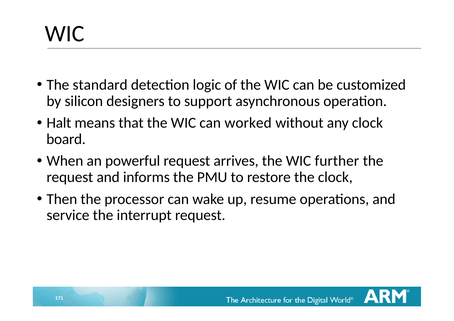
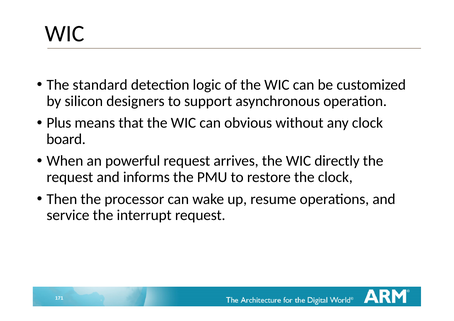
Halt: Halt -> Plus
worked: worked -> obvious
further: further -> directly
